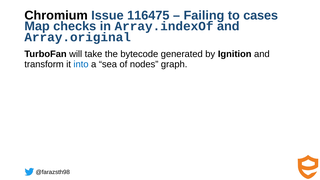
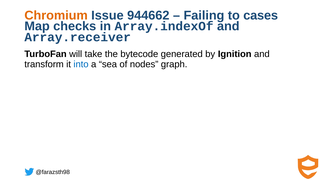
Chromium colour: black -> orange
116475: 116475 -> 944662
Array.original: Array.original -> Array.receiver
